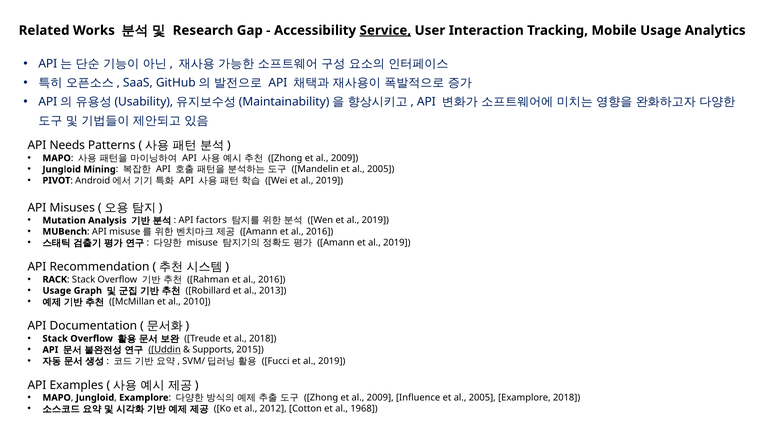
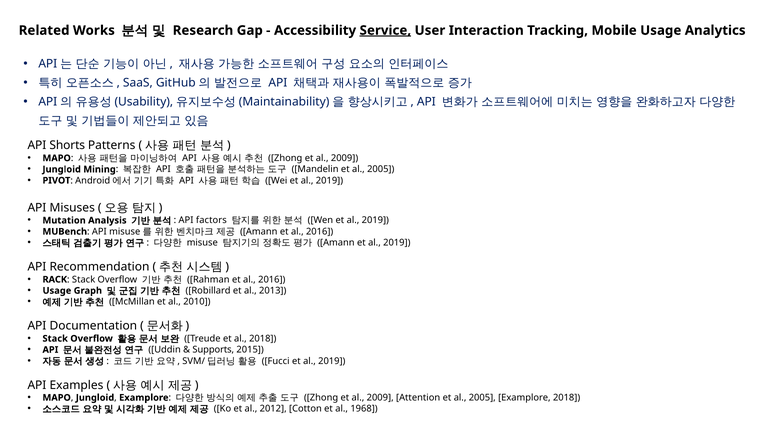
Needs: Needs -> Shorts
Uddin underline: present -> none
Influence: Influence -> Attention
